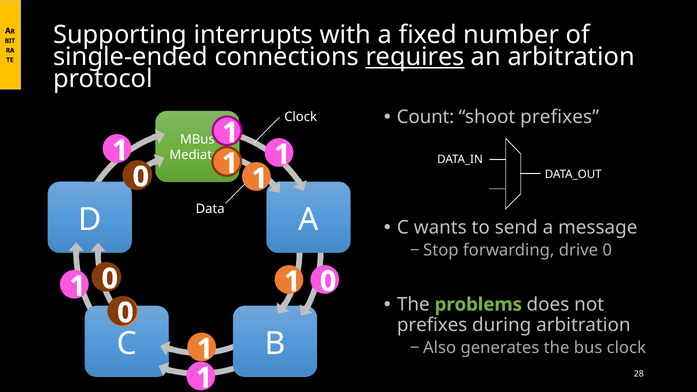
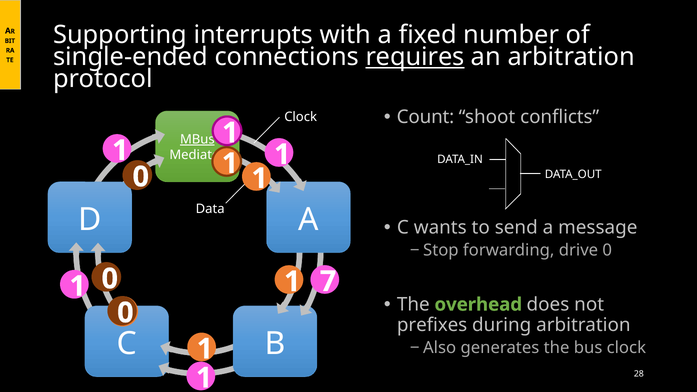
shoot prefixes: prefixes -> conflicts
MBus underline: none -> present
1 0: 0 -> 7
problems: problems -> overhead
